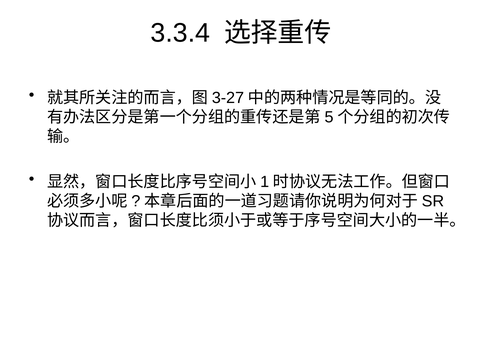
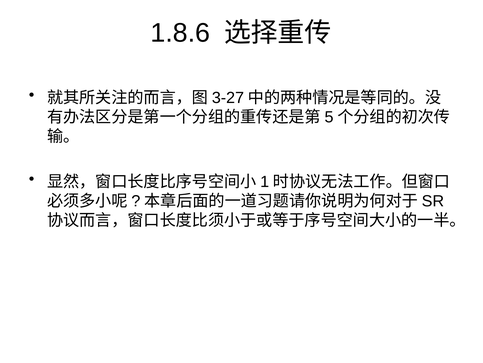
3.3.4: 3.3.4 -> 1.8.6
